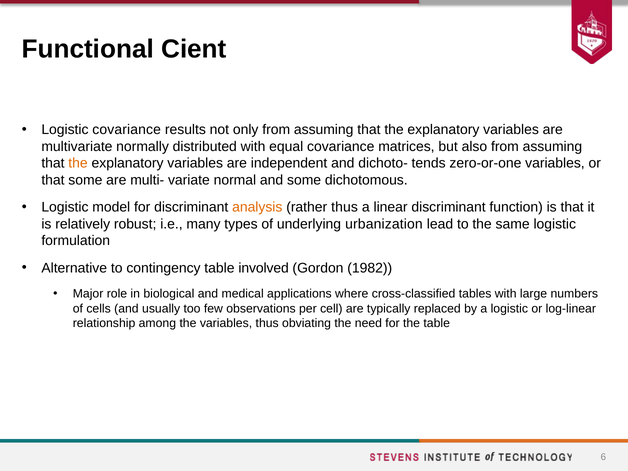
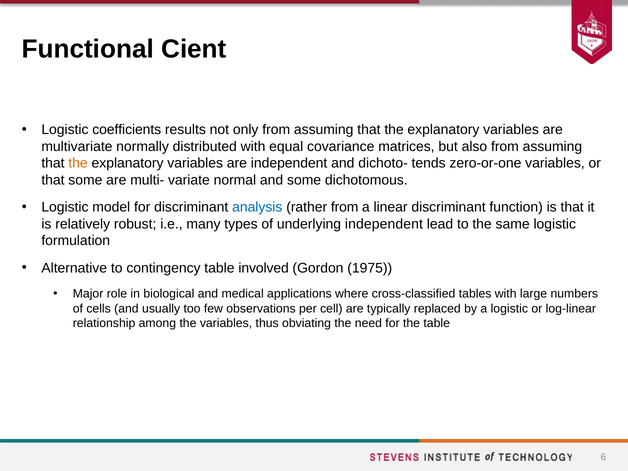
Logistic covariance: covariance -> coefficients
analysis colour: orange -> blue
rather thus: thus -> from
underlying urbanization: urbanization -> independent
1982: 1982 -> 1975
